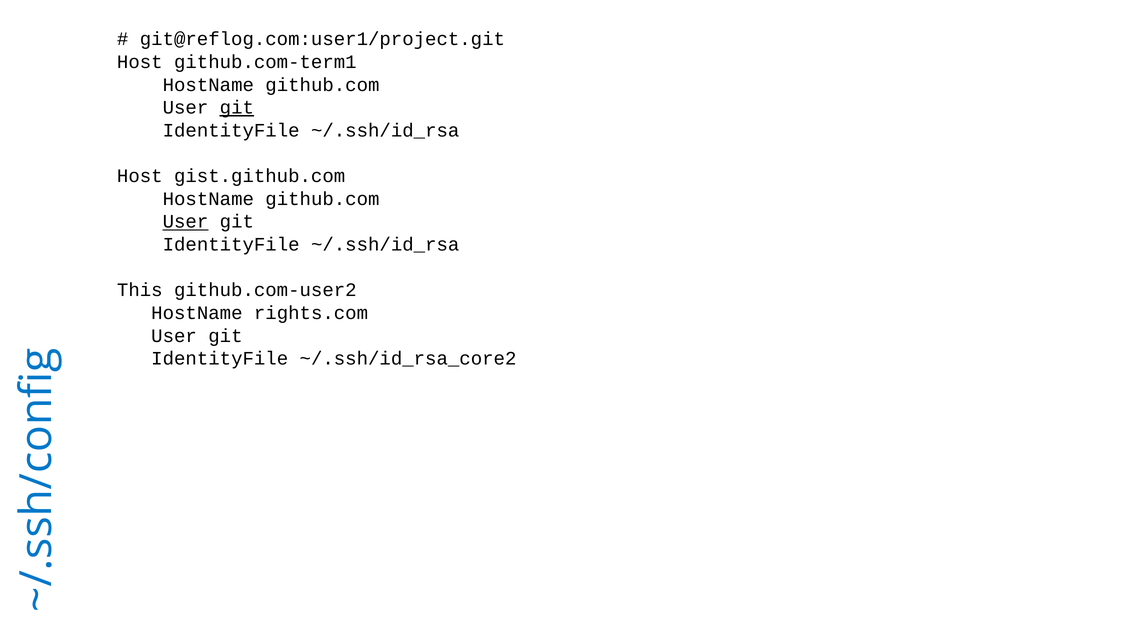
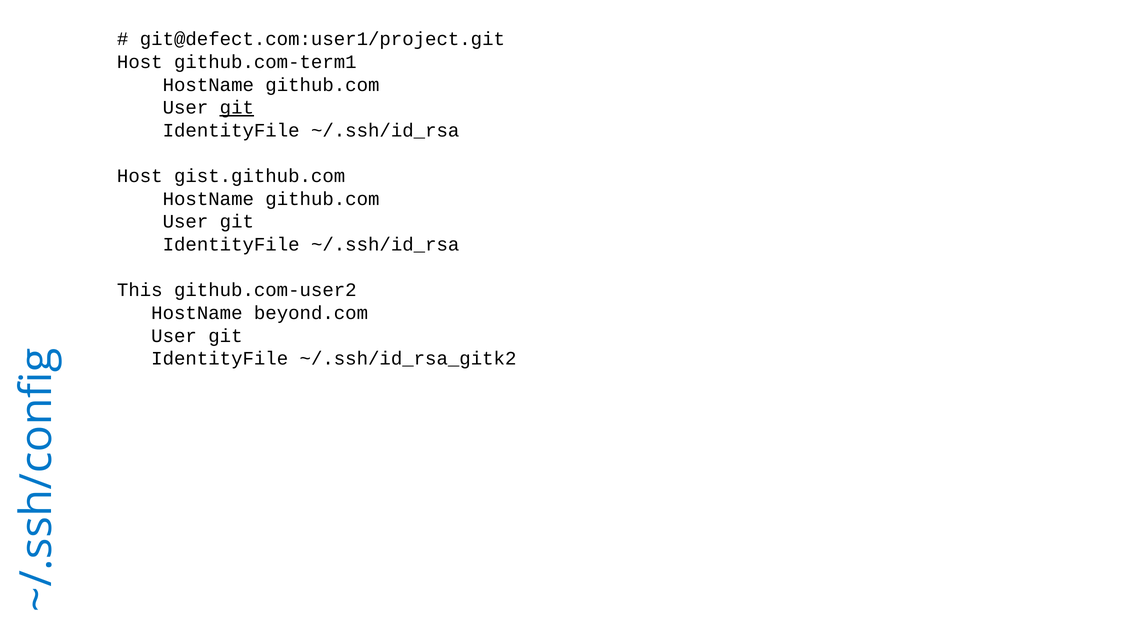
git@reflog.com:user1/project.git: git@reflog.com:user1/project.git -> git@defect.com:user1/project.git
User at (185, 222) underline: present -> none
rights.com: rights.com -> beyond.com
~/.ssh/id_rsa_core2: ~/.ssh/id_rsa_core2 -> ~/.ssh/id_rsa_gitk2
